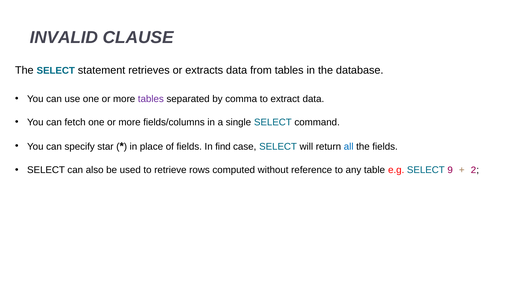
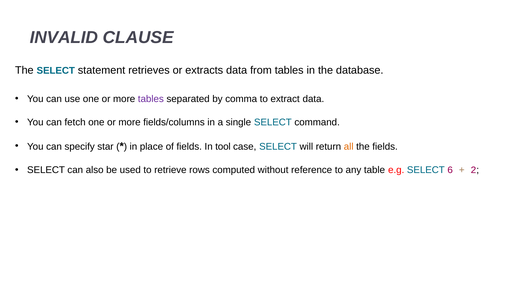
find: find -> tool
all colour: blue -> orange
9: 9 -> 6
